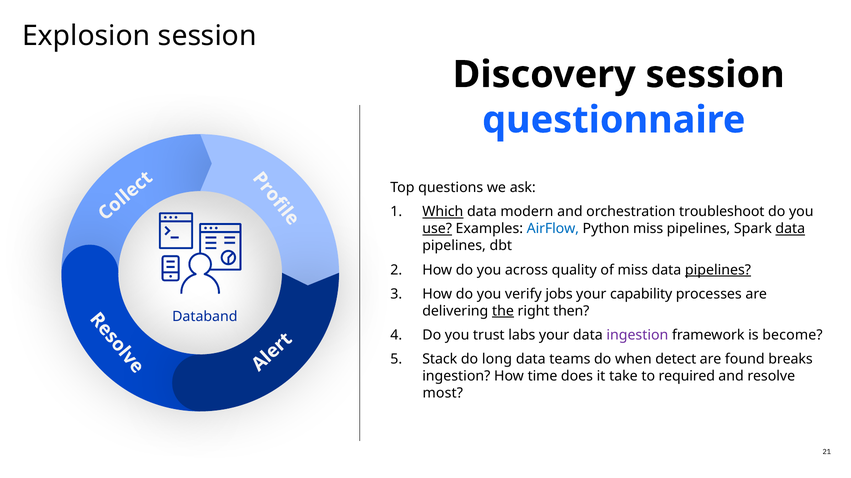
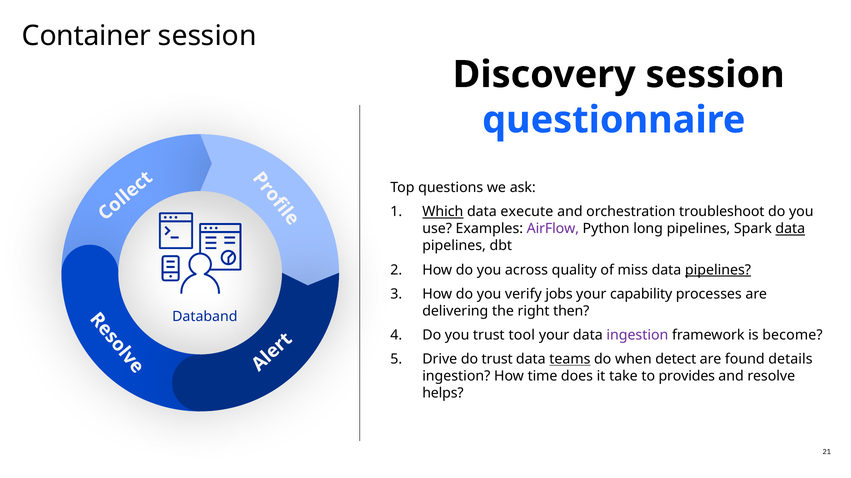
Explosion: Explosion -> Container
modern: modern -> execute
use underline: present -> none
AirFlow colour: blue -> purple
Python miss: miss -> long
the underline: present -> none
labs: labs -> tool
Stack: Stack -> Drive
do long: long -> trust
teams underline: none -> present
breaks: breaks -> details
required: required -> provides
most: most -> helps
